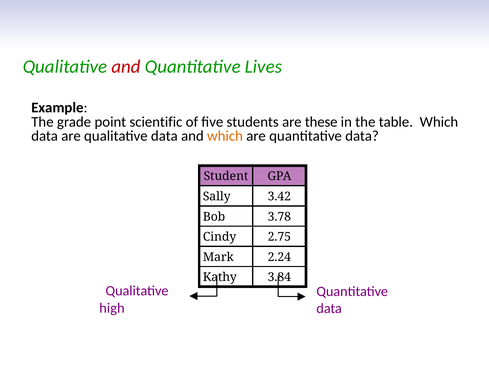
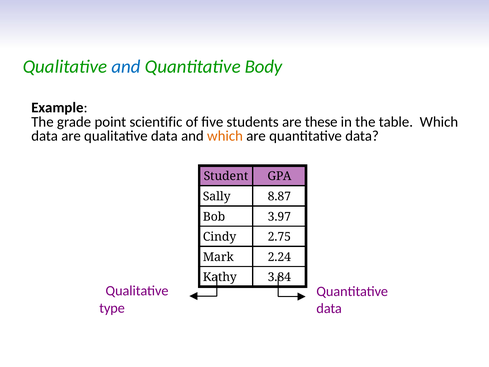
and at (126, 67) colour: red -> blue
Lives: Lives -> Body
3.42: 3.42 -> 8.87
3.78: 3.78 -> 3.97
high: high -> type
